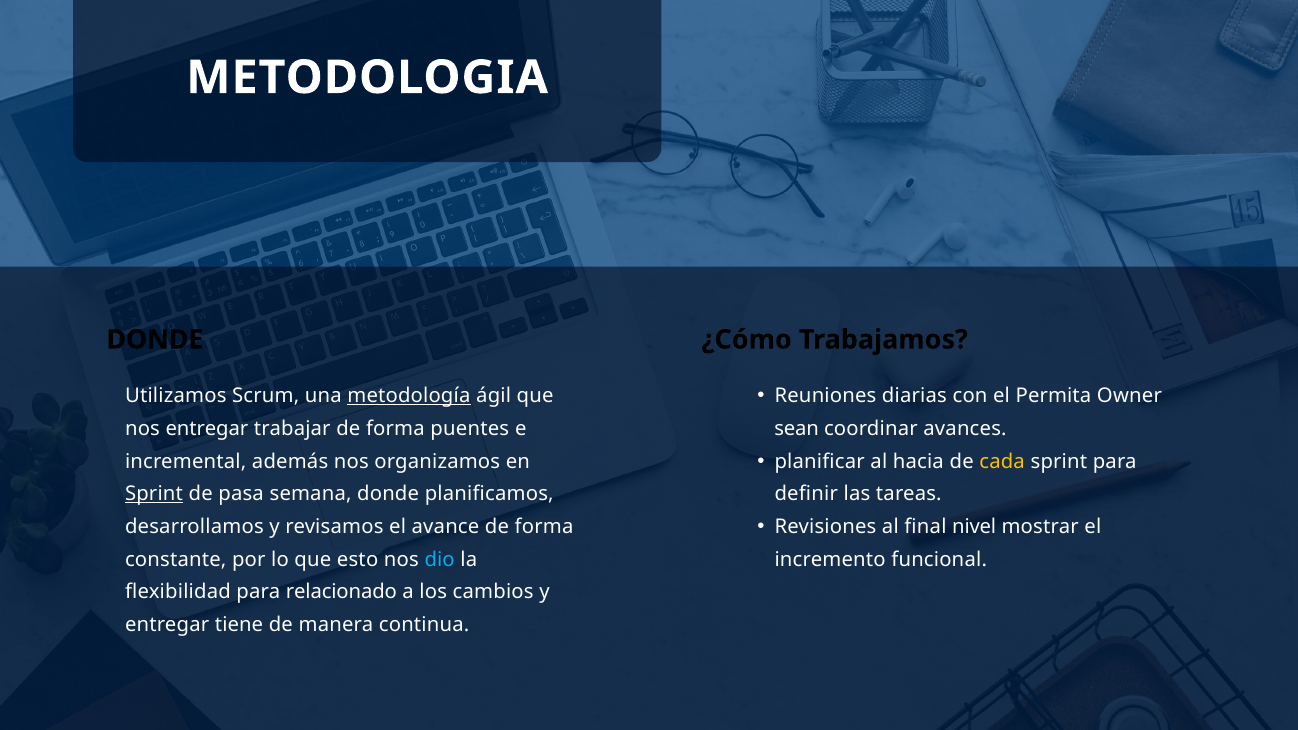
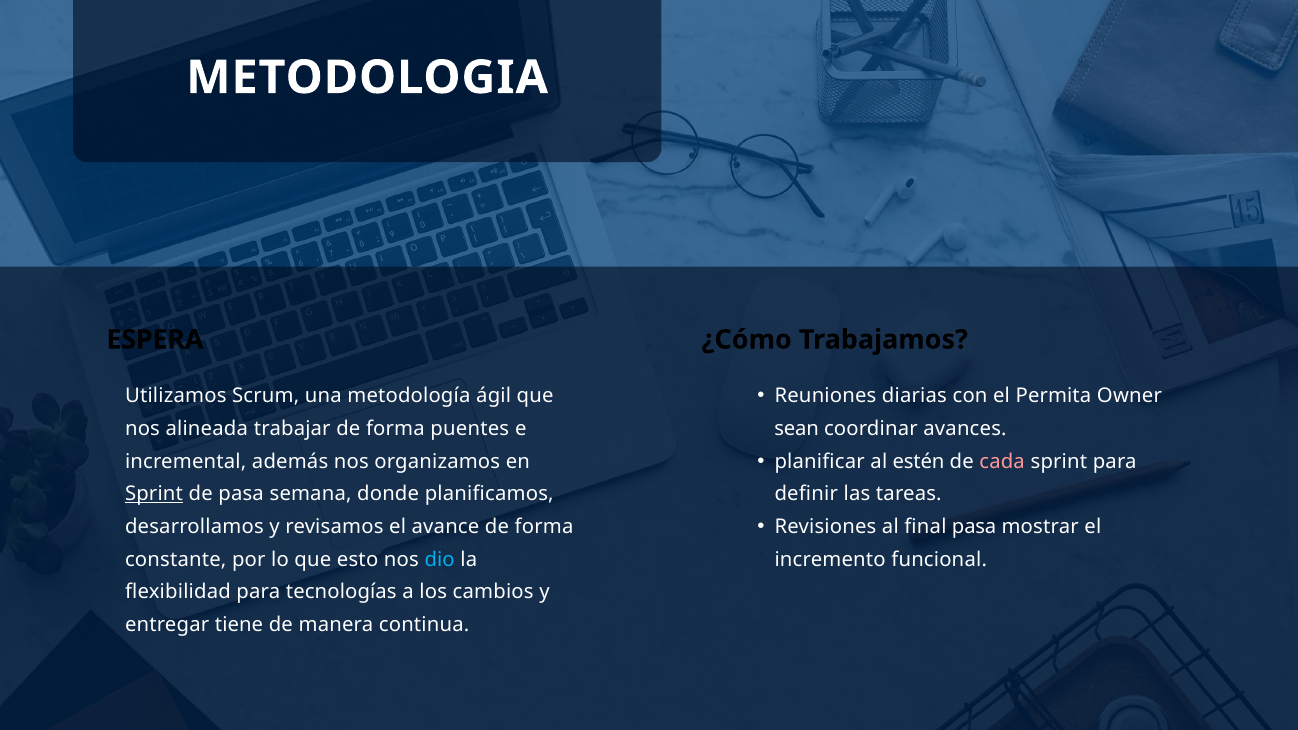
DONDE at (155, 340): DONDE -> ESPERA
metodología underline: present -> none
nos entregar: entregar -> alineada
hacia: hacia -> estén
cada colour: yellow -> pink
final nivel: nivel -> pasa
relacionado: relacionado -> tecnologías
